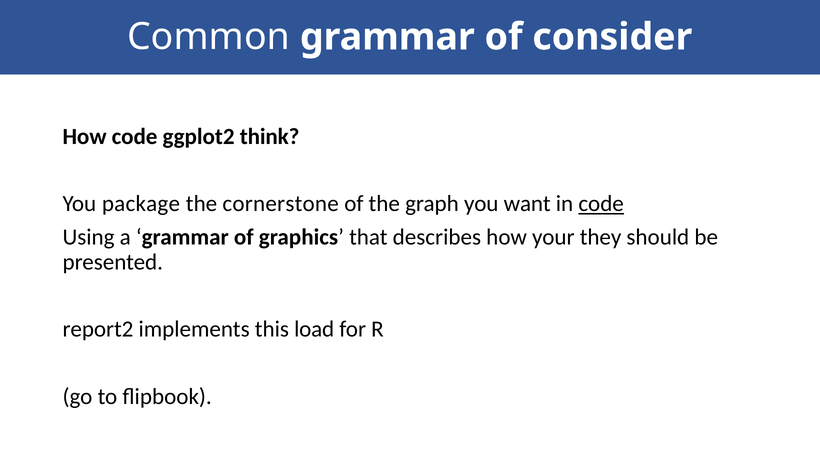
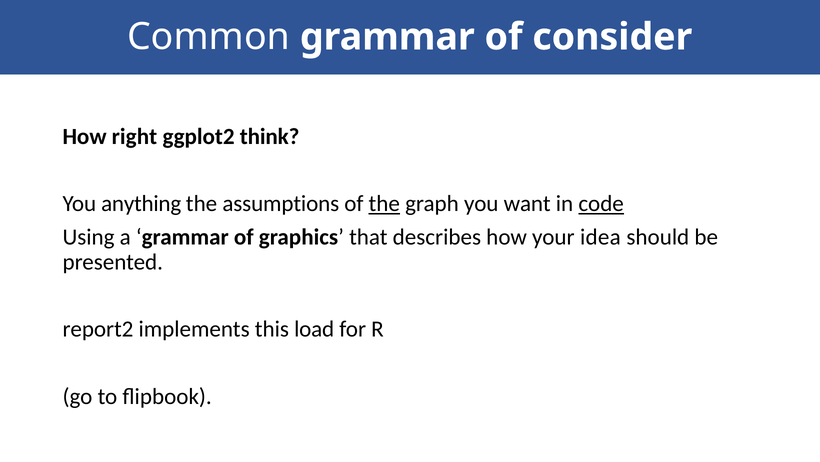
How code: code -> right
package: package -> anything
cornerstone: cornerstone -> assumptions
the at (384, 203) underline: none -> present
they: they -> idea
